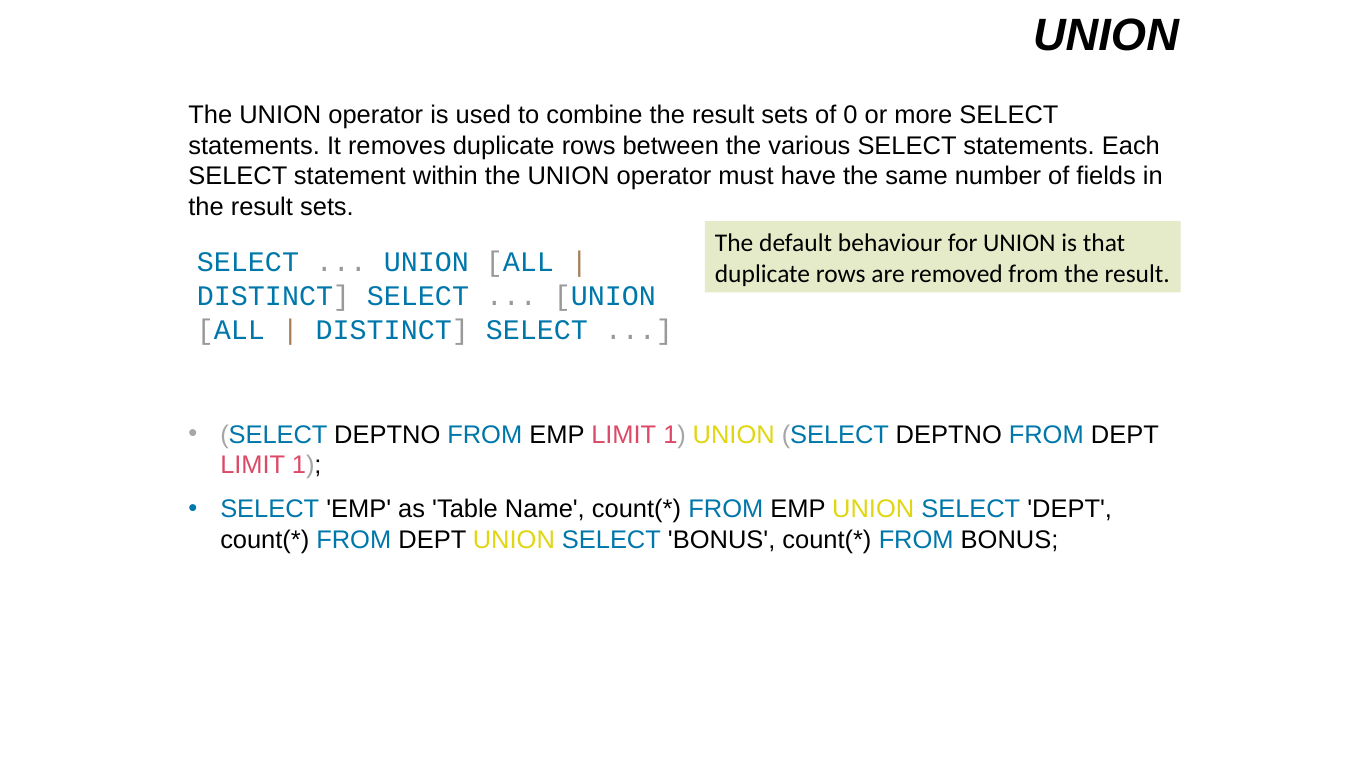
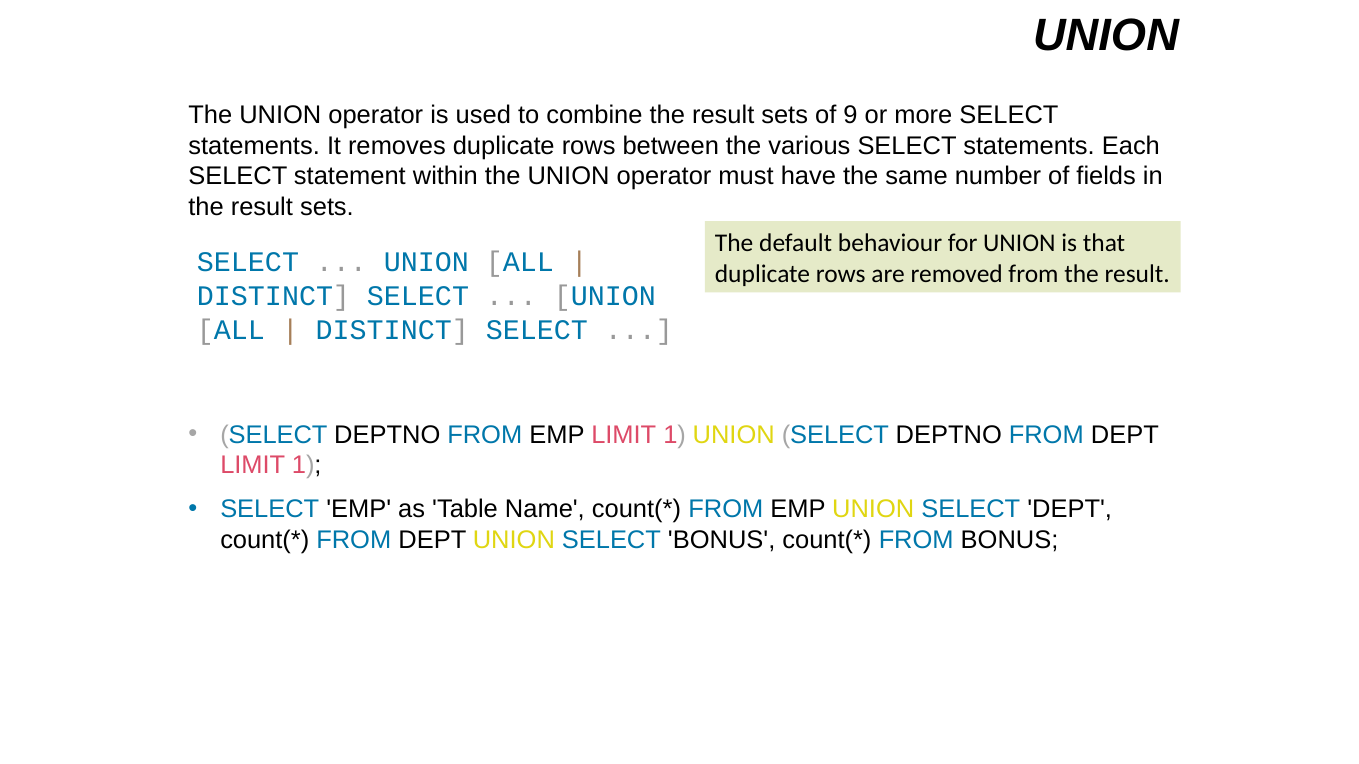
0: 0 -> 9
